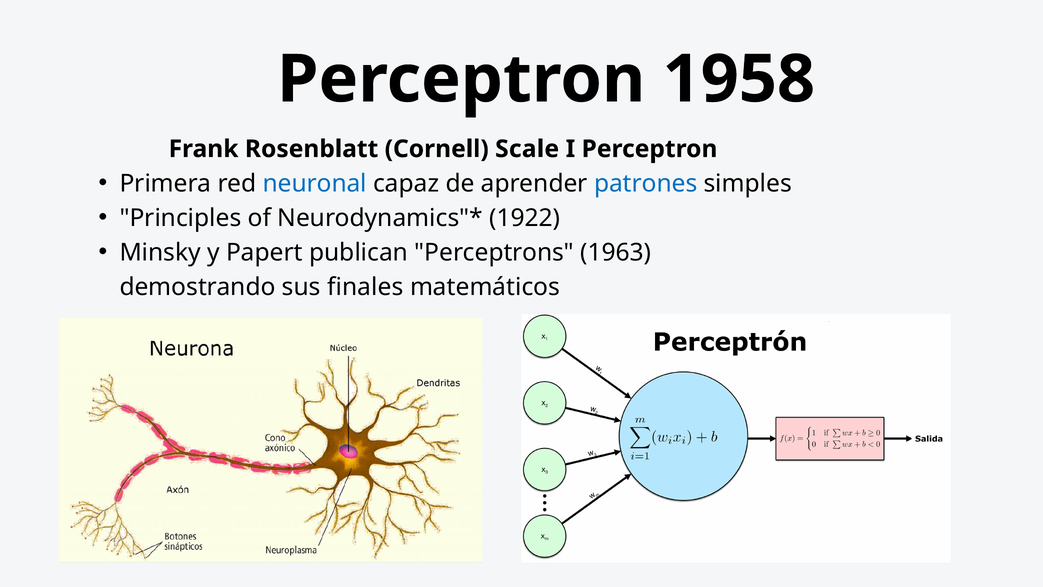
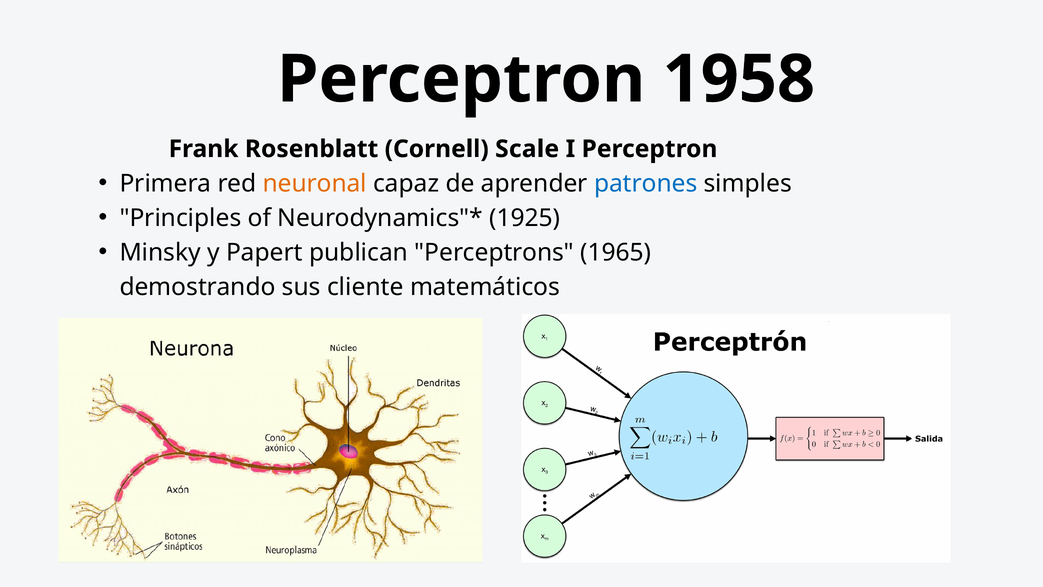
neuronal colour: blue -> orange
1922: 1922 -> 1925
1963: 1963 -> 1965
finales: finales -> cliente
